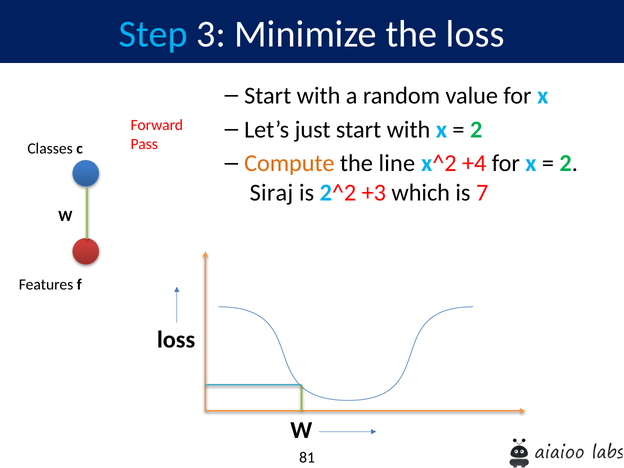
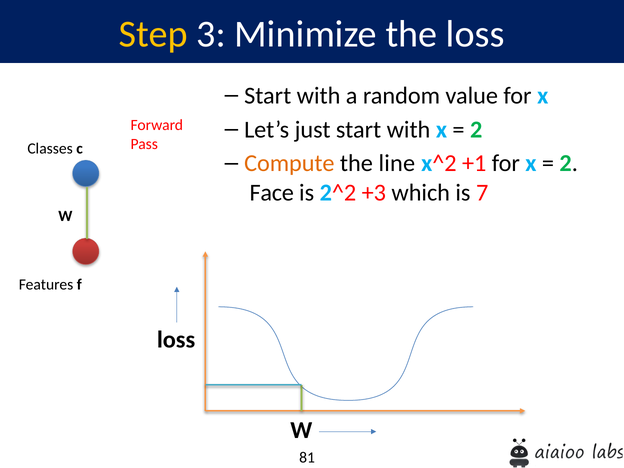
Step colour: light blue -> yellow
+4: +4 -> +1
Siraj: Siraj -> Face
